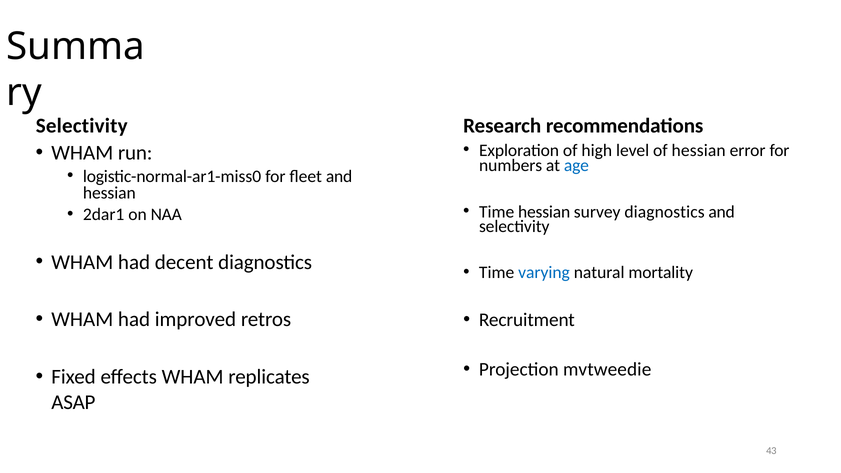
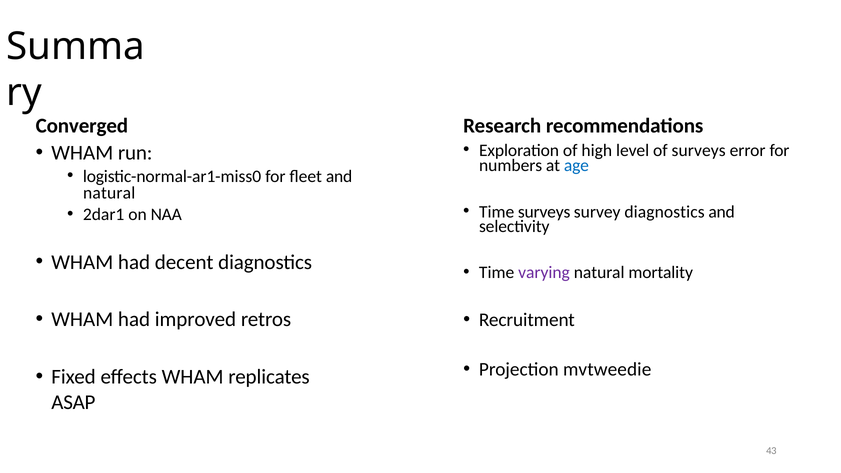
Selectivity at (82, 126): Selectivity -> Converged
of hessian: hessian -> surveys
hessian at (109, 193): hessian -> natural
Time hessian: hessian -> surveys
varying colour: blue -> purple
